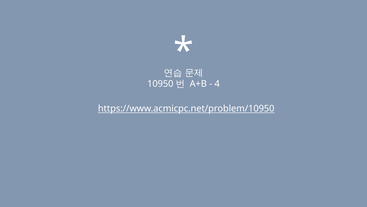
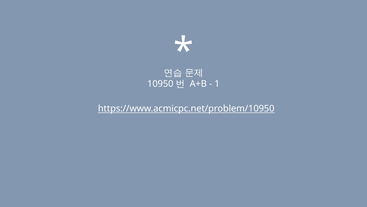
4: 4 -> 1
